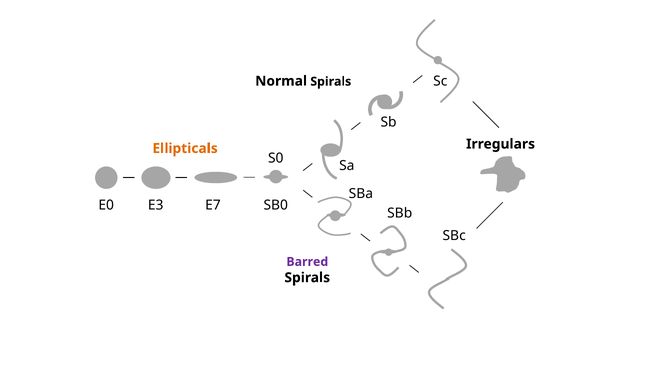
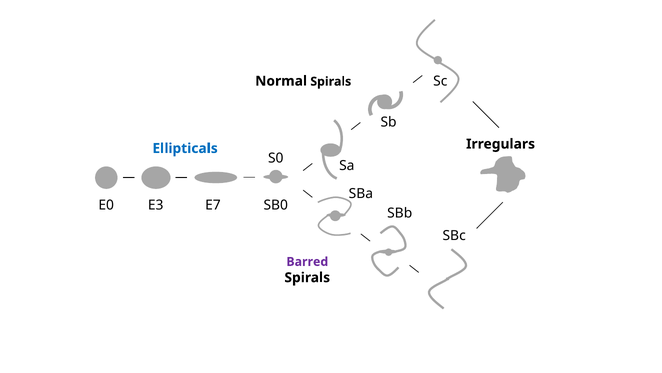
Ellipticals colour: orange -> blue
